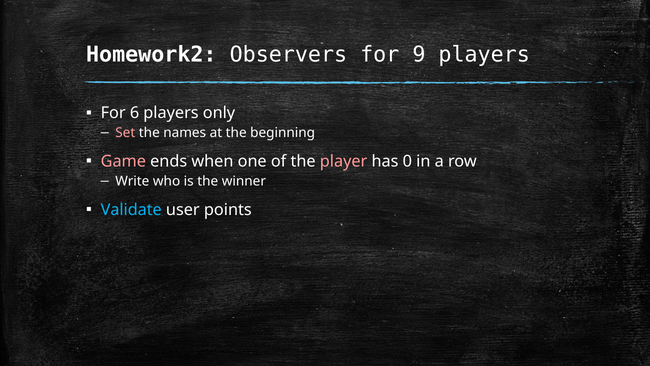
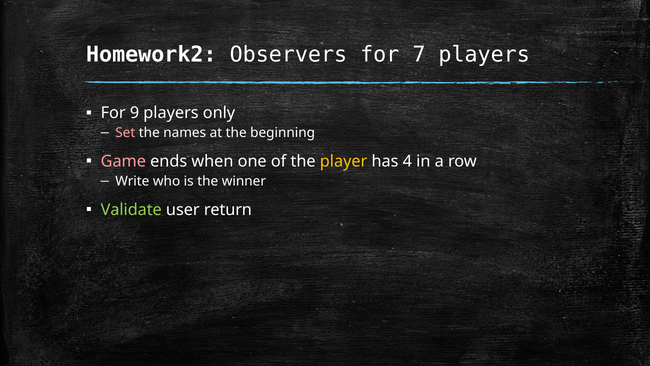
9: 9 -> 7
6: 6 -> 9
player colour: pink -> yellow
0: 0 -> 4
Validate colour: light blue -> light green
points: points -> return
